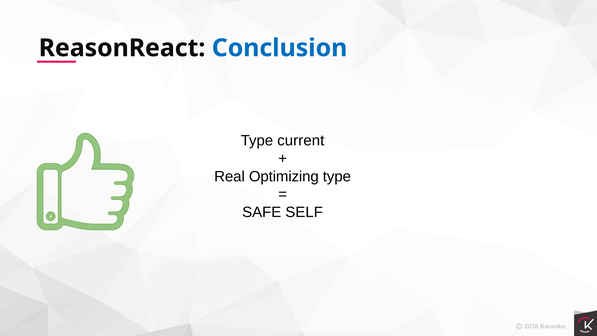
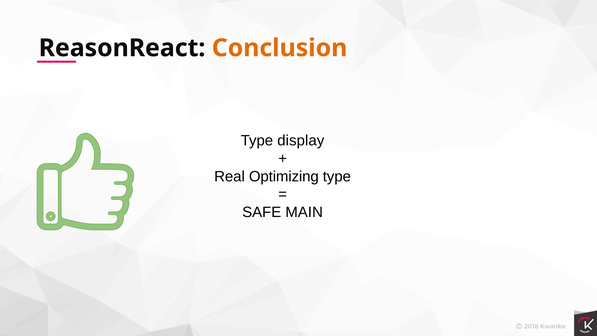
Conclusion colour: blue -> orange
current: current -> display
SELF: SELF -> MAIN
